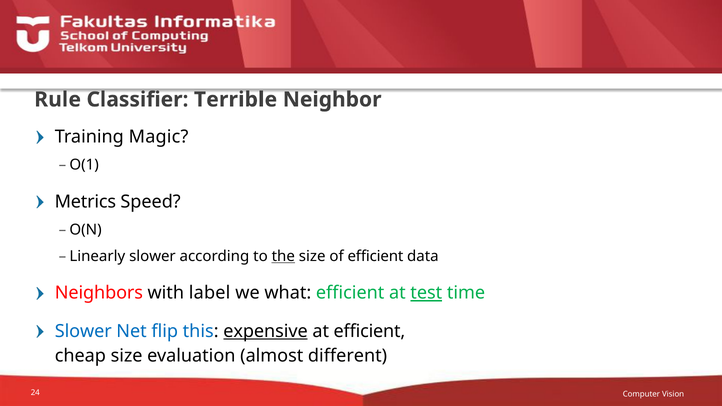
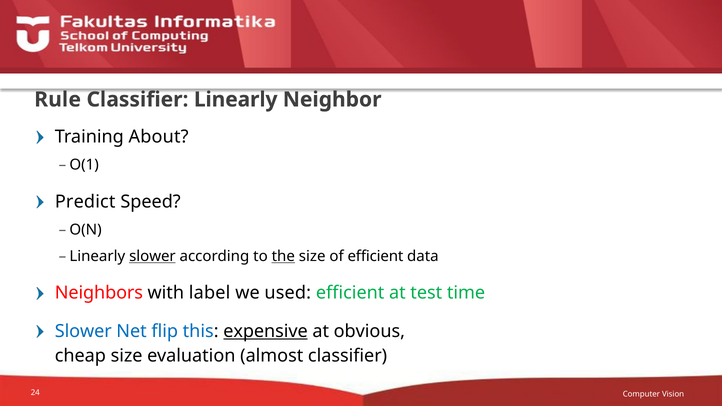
Classifier Terrible: Terrible -> Linearly
Magic: Magic -> About
Metrics: Metrics -> Predict
slower at (152, 256) underline: none -> present
what: what -> used
test underline: present -> none
at efficient: efficient -> obvious
almost different: different -> classifier
